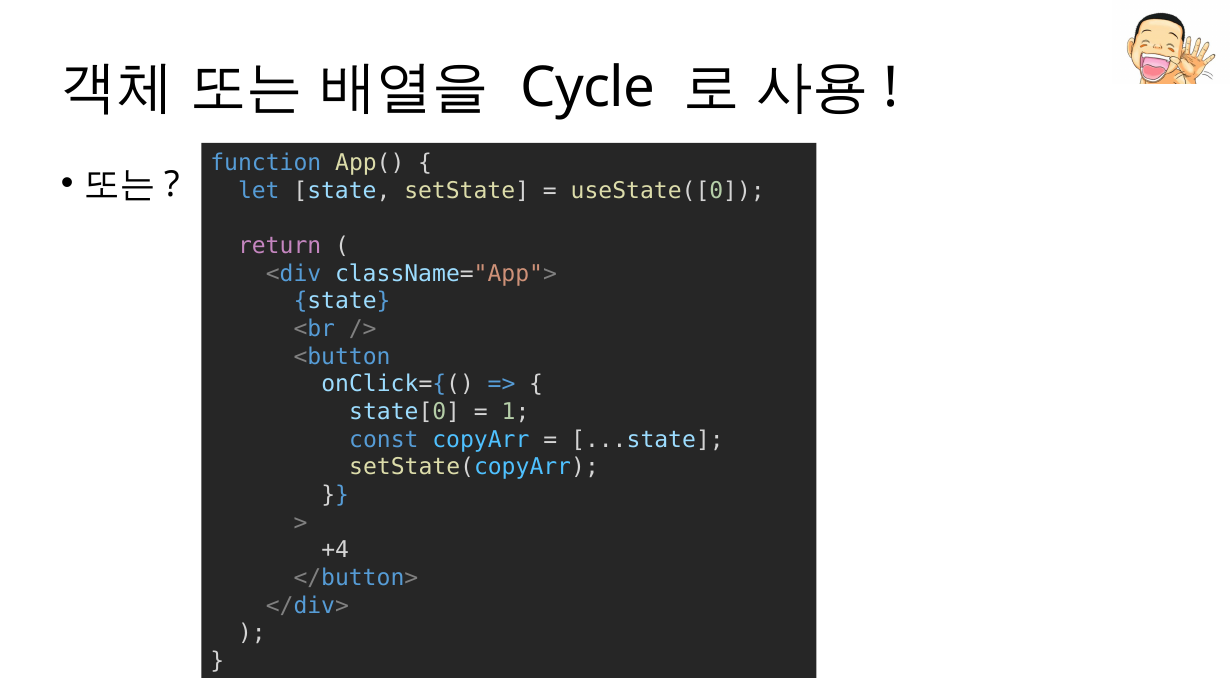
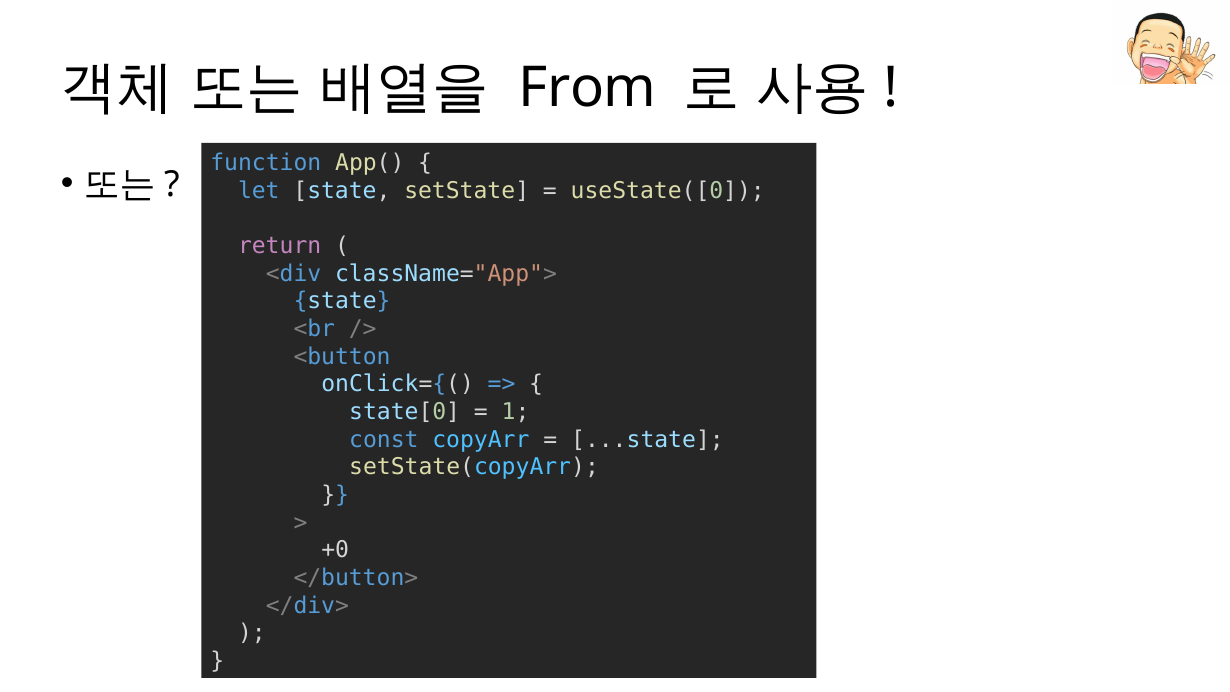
Cycle: Cycle -> From
+4: +4 -> +0
